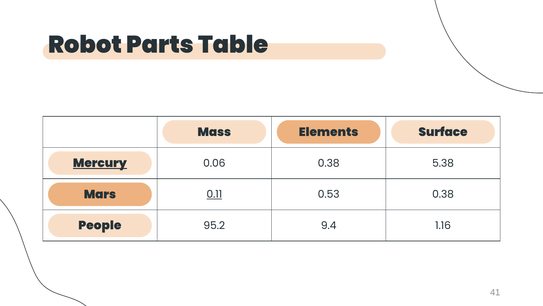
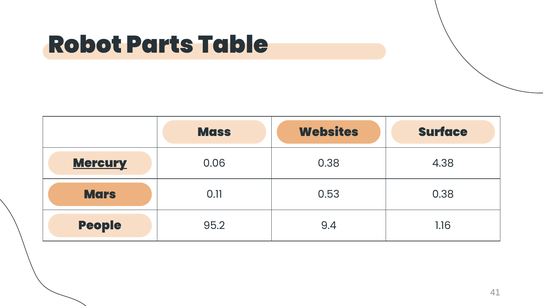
Elements: Elements -> Websites
5.38: 5.38 -> 4.38
0.11 underline: present -> none
